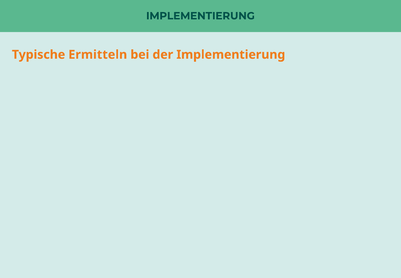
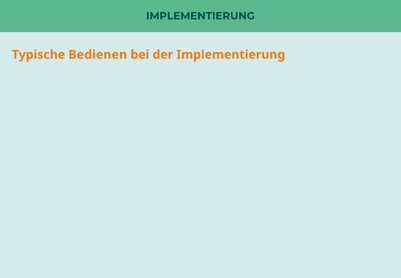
Ermitteln: Ermitteln -> Bedienen
